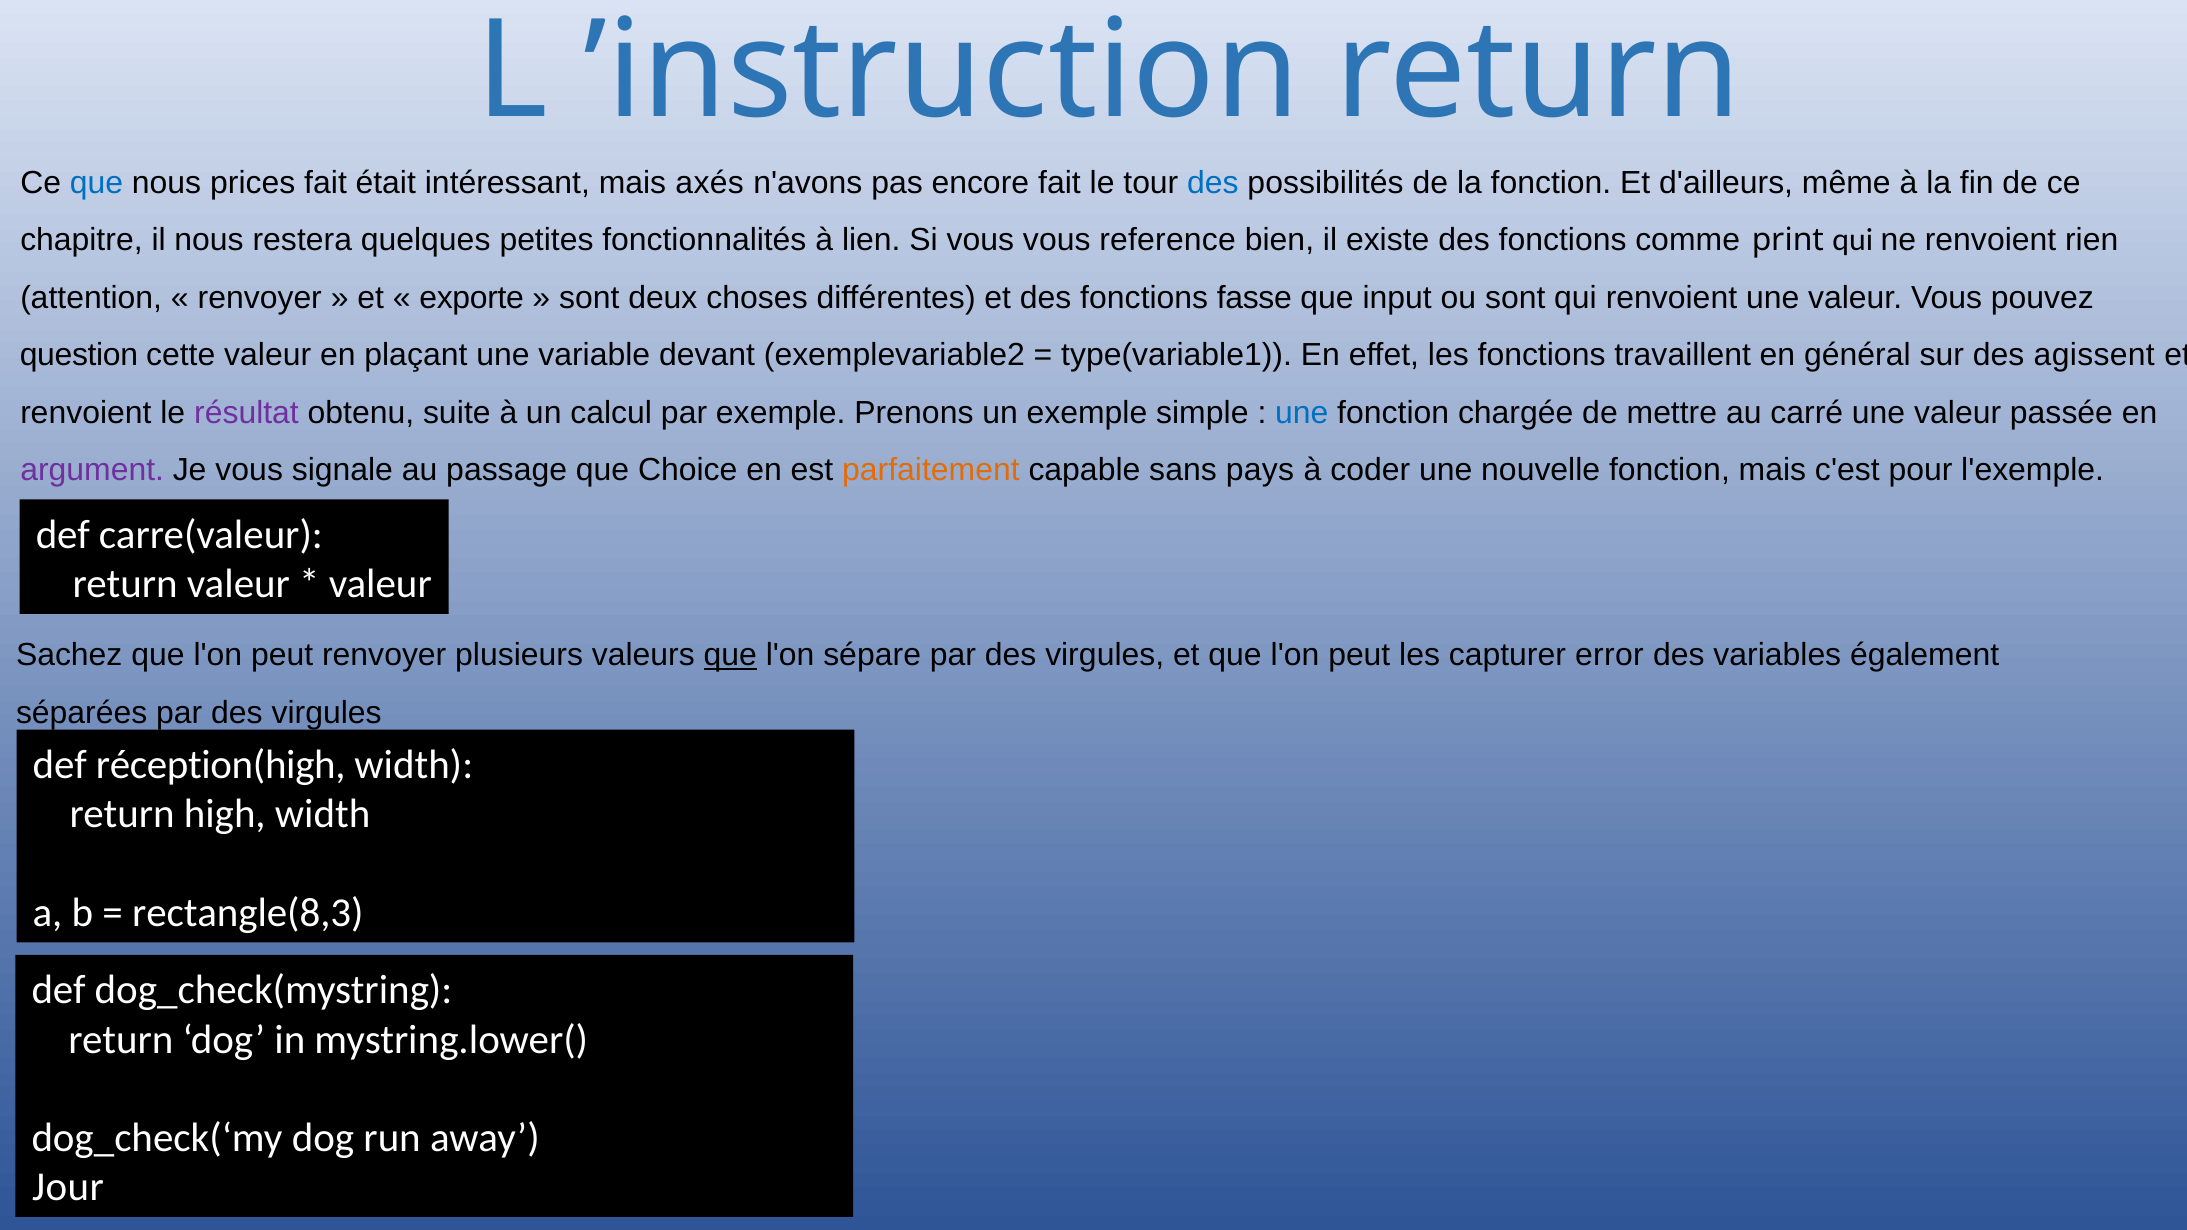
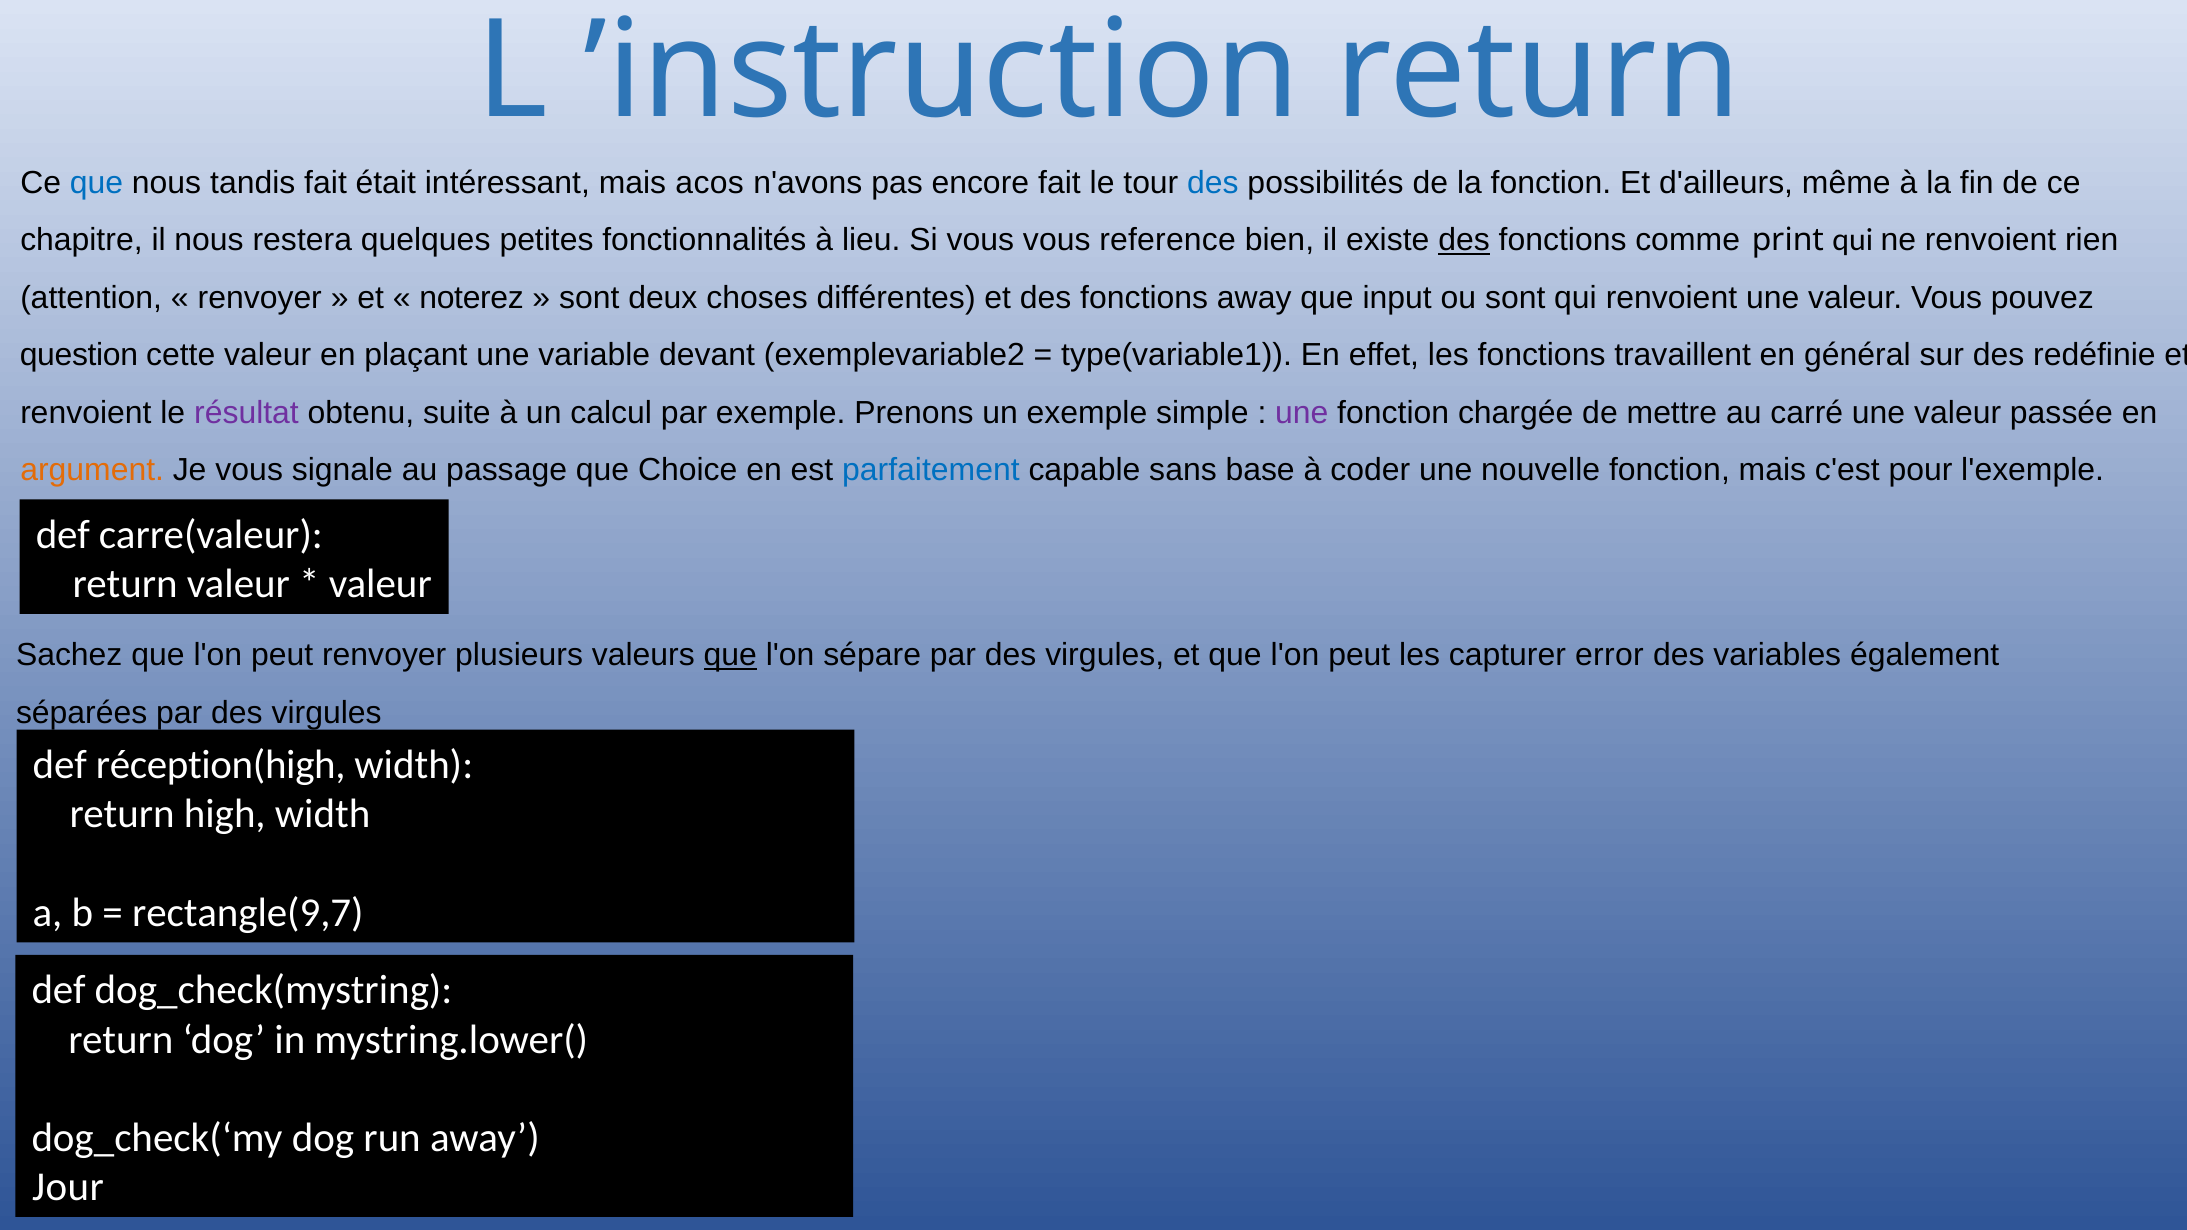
prices: prices -> tandis
axés: axés -> acos
lien: lien -> lieu
des at (1464, 240) underline: none -> present
exporte: exporte -> noterez
fonctions fasse: fasse -> away
agissent: agissent -> redéfinie
une at (1302, 413) colour: blue -> purple
argument colour: purple -> orange
parfaitement colour: orange -> blue
pays: pays -> base
rectangle(8,3: rectangle(8,3 -> rectangle(9,7
